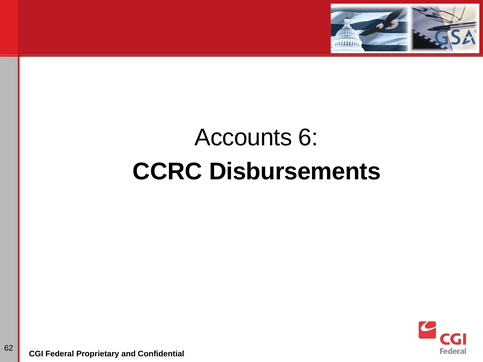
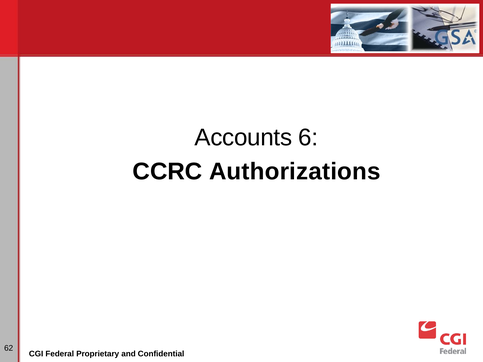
Disbursements: Disbursements -> Authorizations
